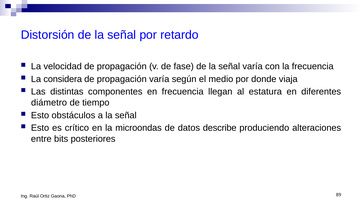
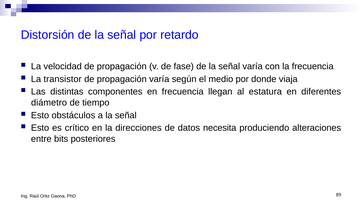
considera: considera -> transistor
microondas: microondas -> direcciones
describe: describe -> necesita
